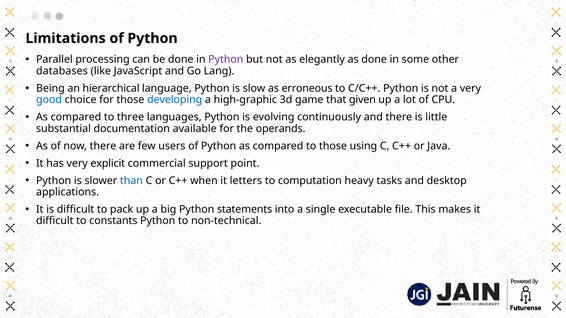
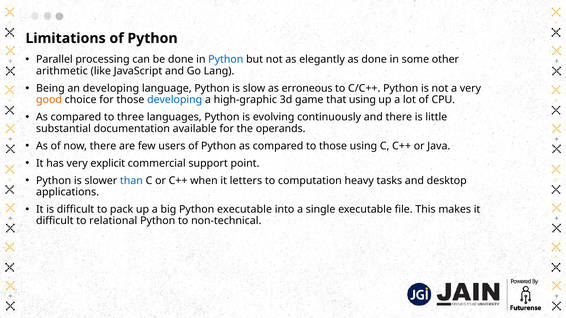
Python at (226, 60) colour: purple -> blue
databases: databases -> arithmetic
an hierarchical: hierarchical -> developing
good colour: blue -> orange
that given: given -> using
Python statements: statements -> executable
constants: constants -> relational
